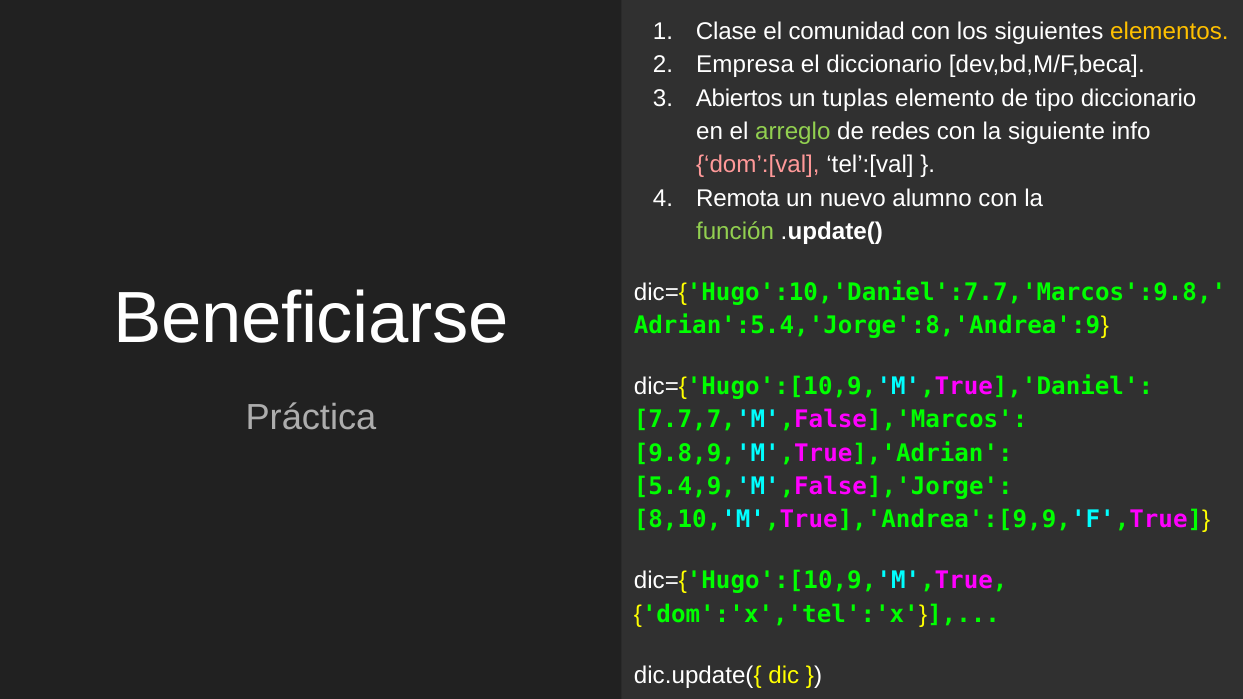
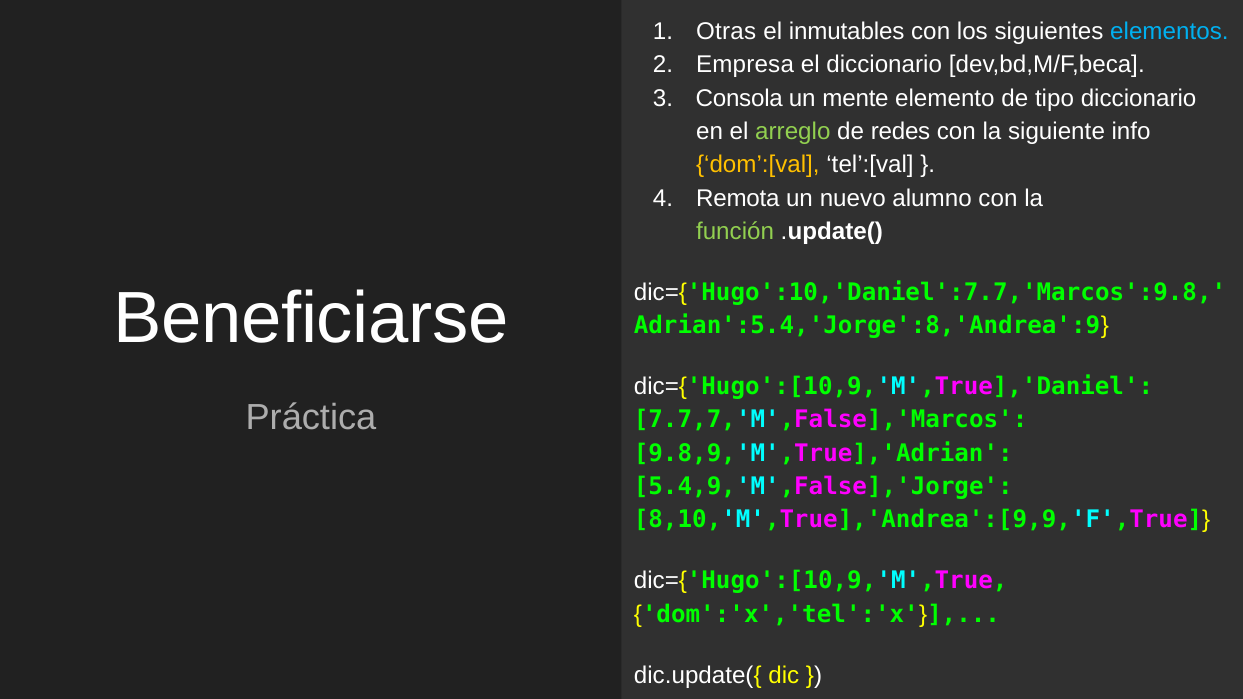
Clase: Clase -> Otras
comunidad: comunidad -> inmutables
elementos colour: yellow -> light blue
Abiertos: Abiertos -> Consola
tuplas: tuplas -> mente
dom’:[val colour: pink -> yellow
